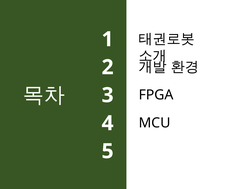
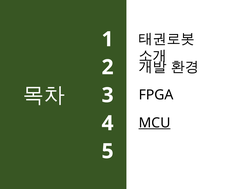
MCU underline: none -> present
